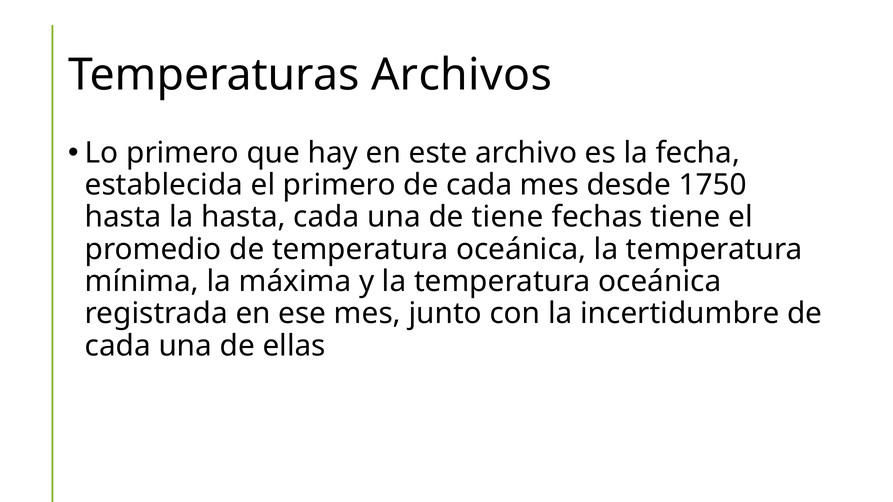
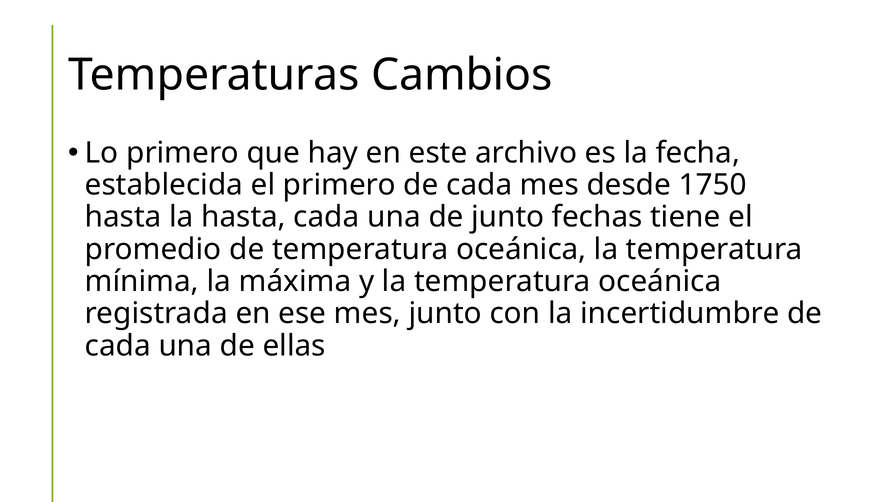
Archivos: Archivos -> Cambios
de tiene: tiene -> junto
